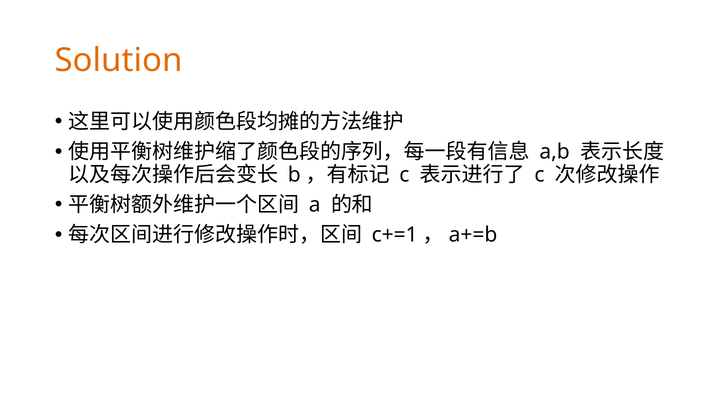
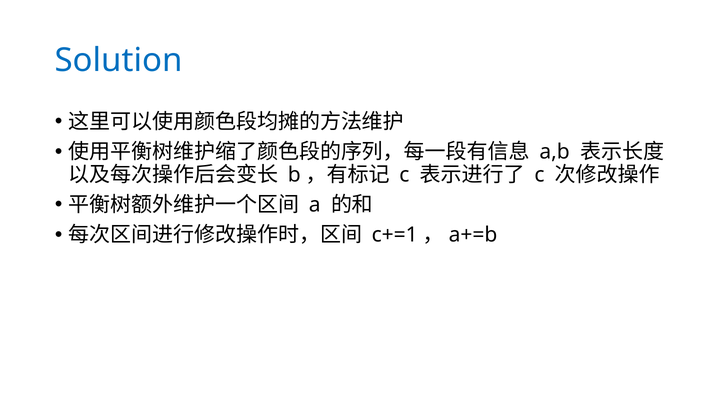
Solution colour: orange -> blue
